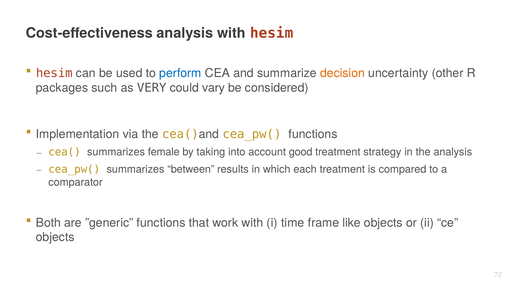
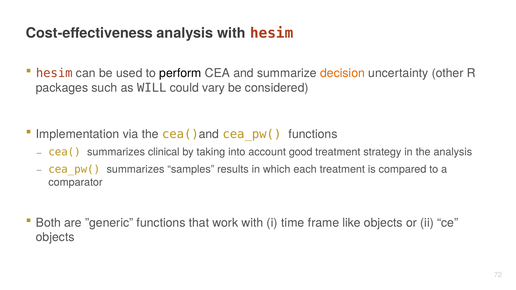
perform colour: blue -> black
VERY: VERY -> WILL
female: female -> clinical
between: between -> samples
